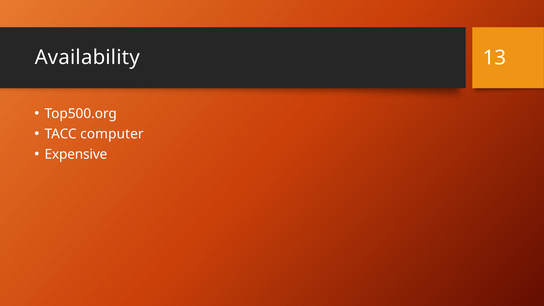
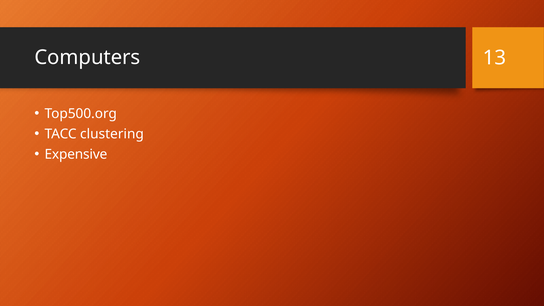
Availability: Availability -> Computers
computer: computer -> clustering
